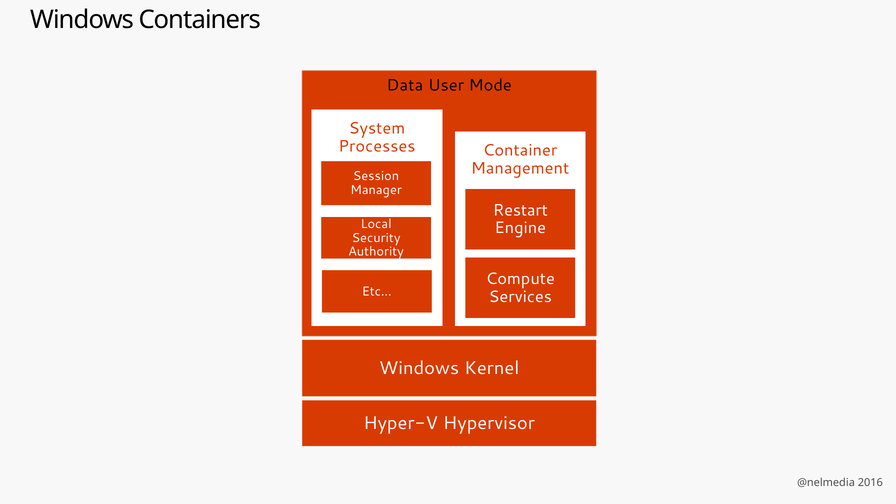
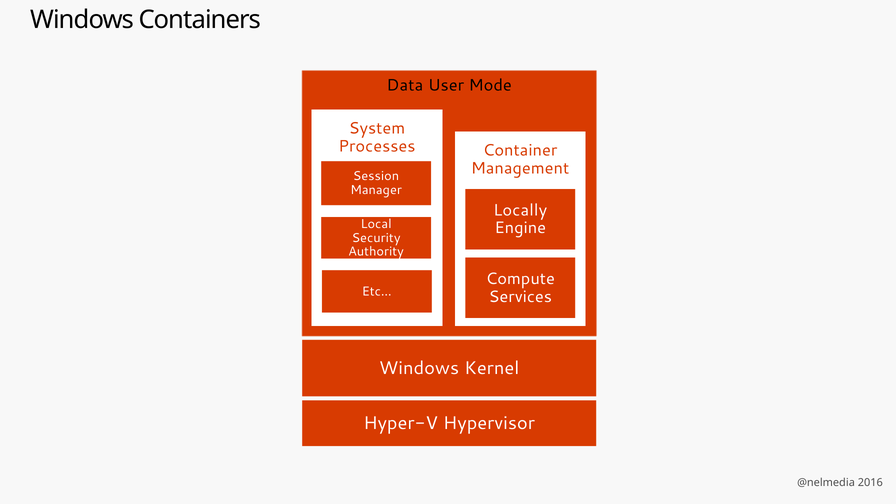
Restart: Restart -> Locally
